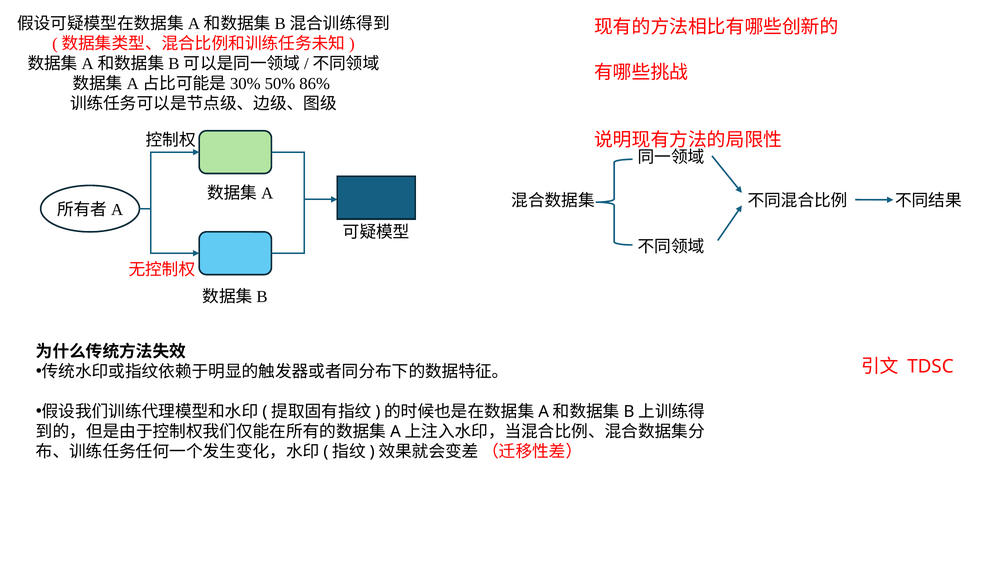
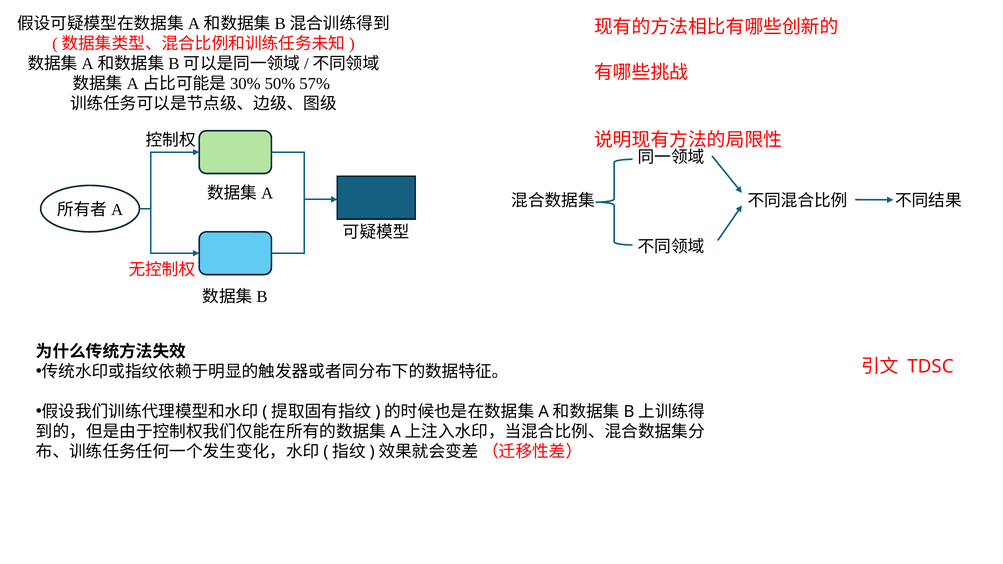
86%: 86% -> 57%
